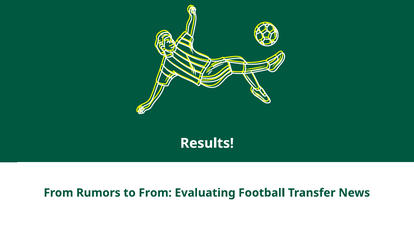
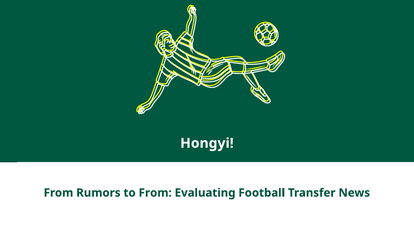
Results: Results -> Hongyi
